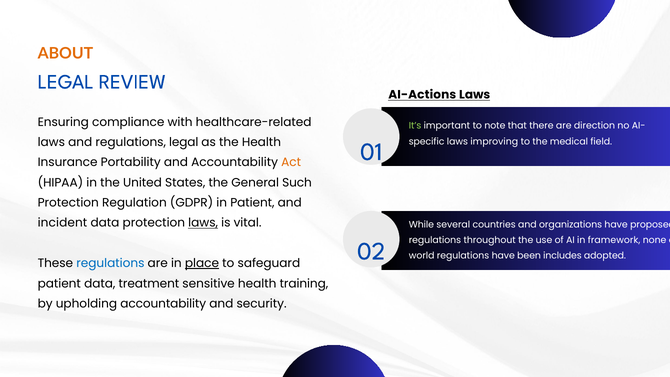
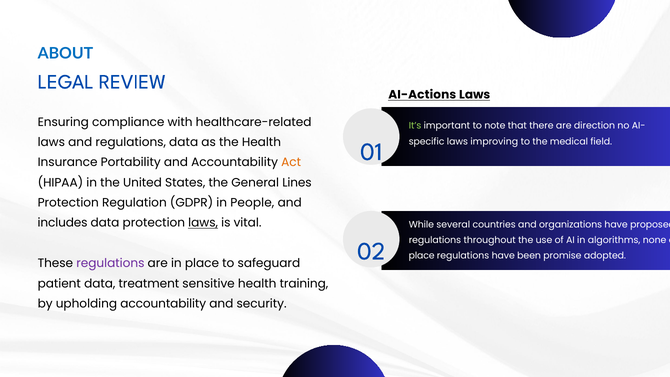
ABOUT colour: orange -> blue
regulations legal: legal -> data
Such: Such -> Lines
in Patient: Patient -> People
incident: incident -> includes
framework: framework -> algorithms
world at (422, 256): world -> place
includes: includes -> promise
regulations at (110, 263) colour: blue -> purple
place at (202, 263) underline: present -> none
